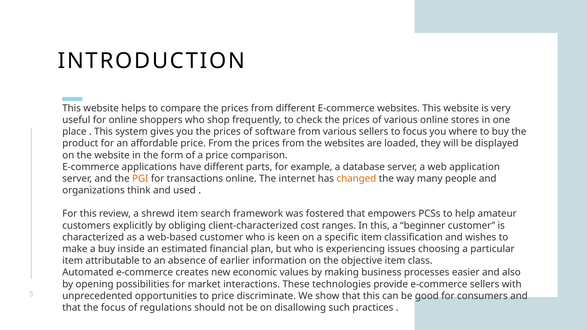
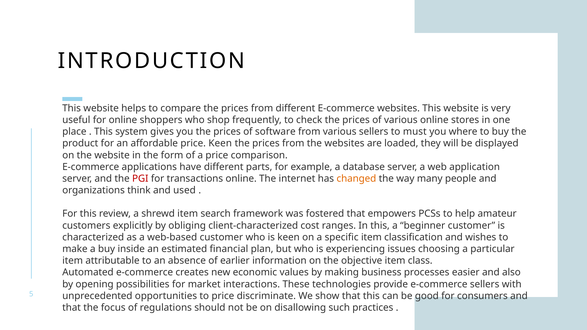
to focus: focus -> must
price From: From -> Keen
PGI colour: orange -> red
